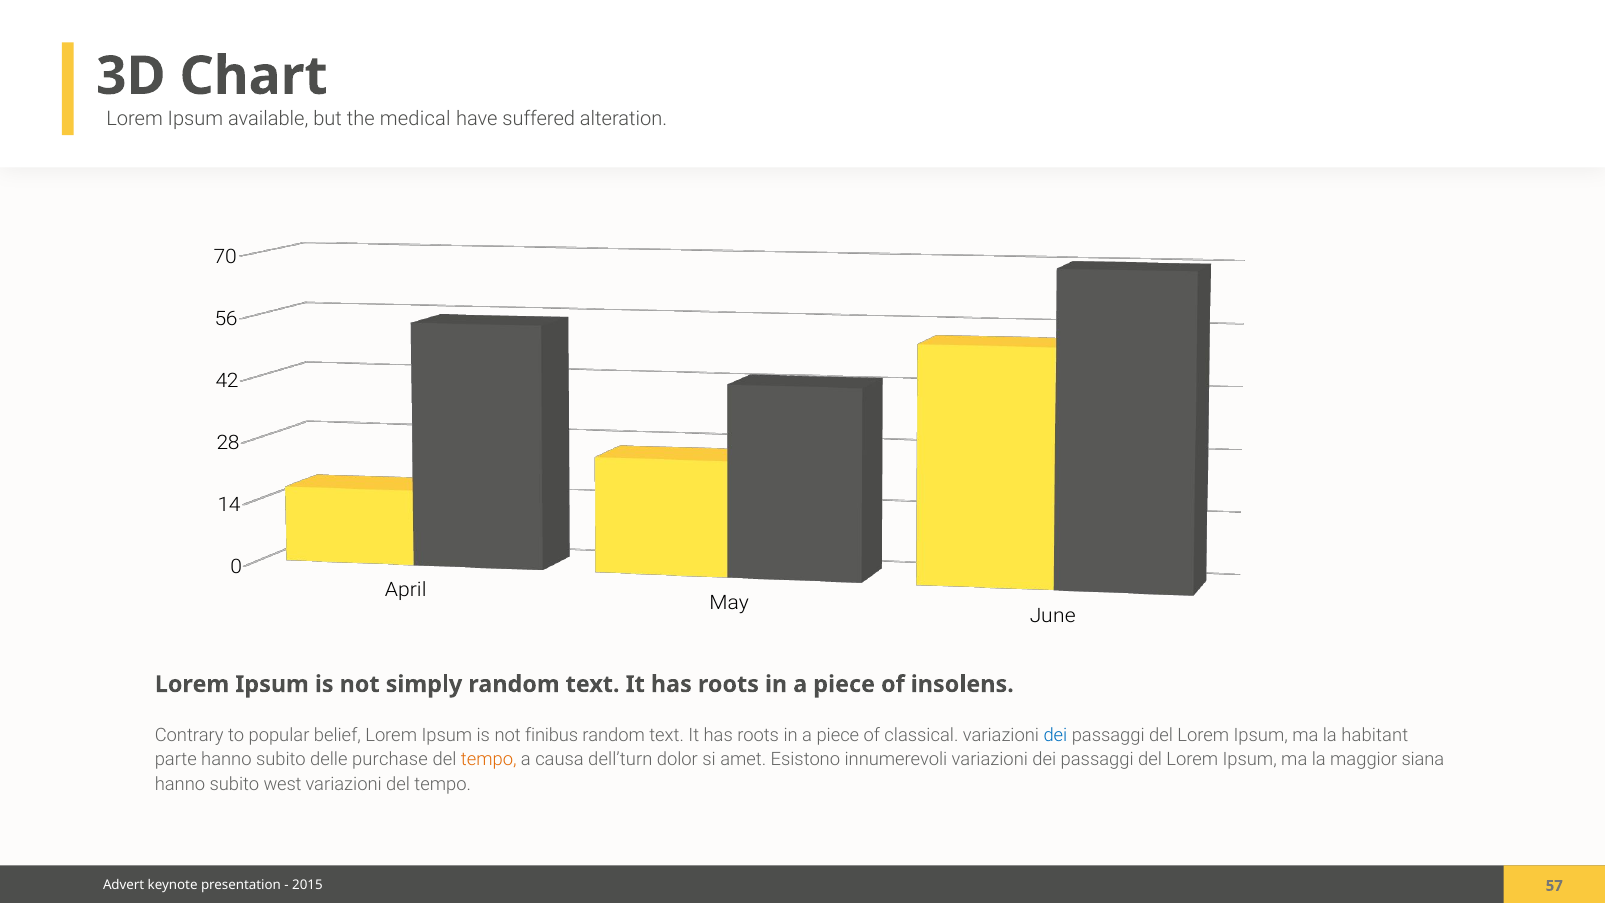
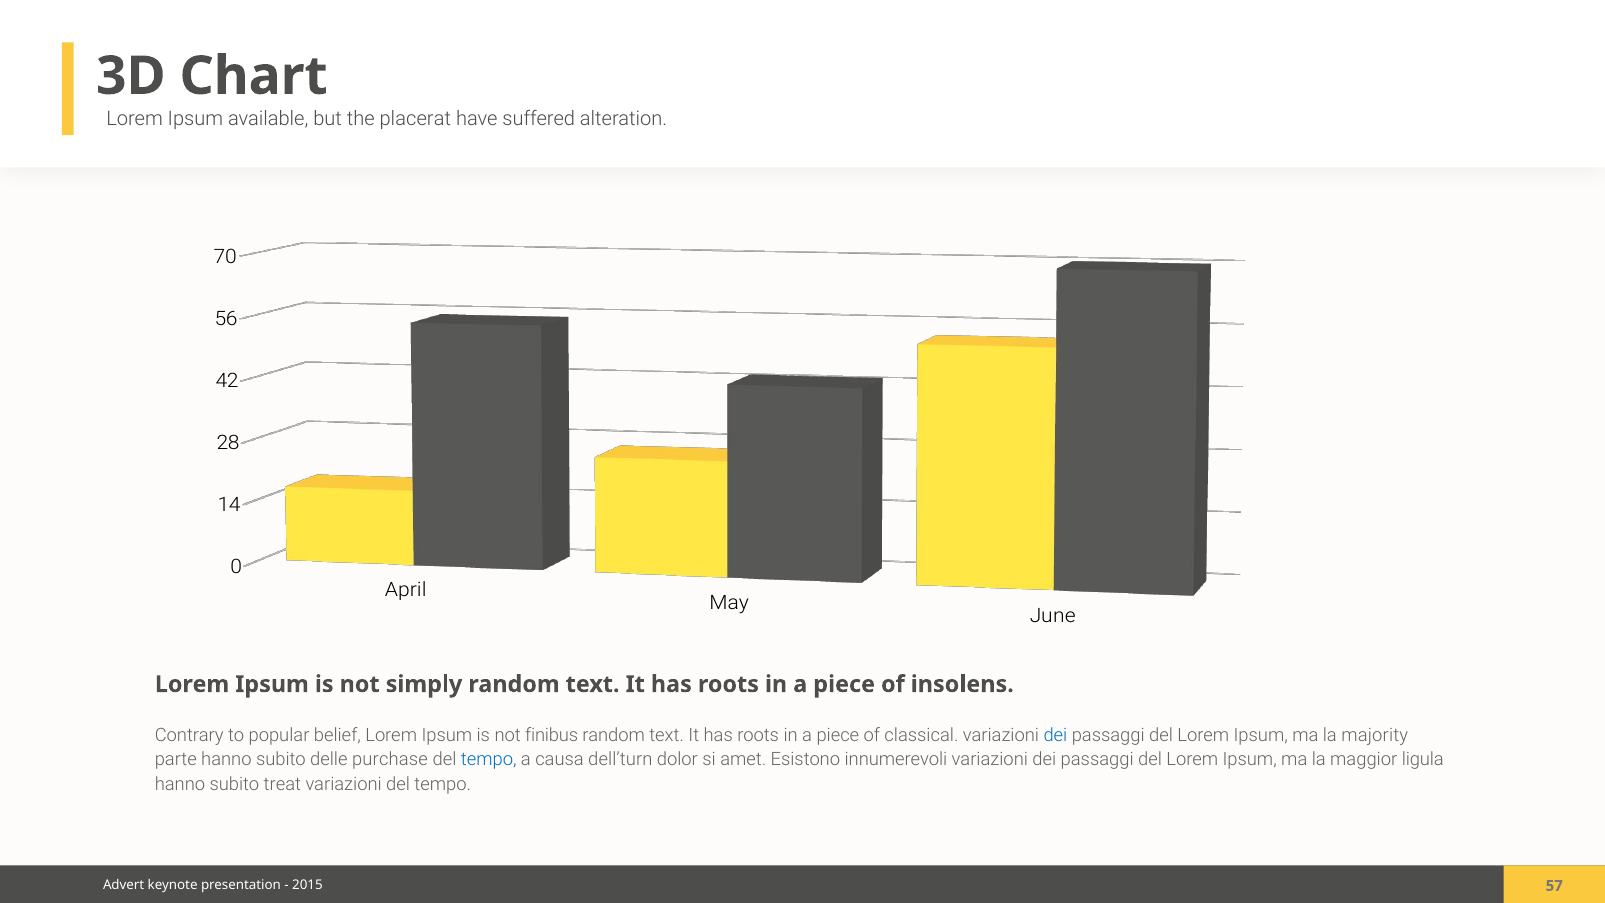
medical: medical -> placerat
habitant: habitant -> majority
tempo at (489, 760) colour: orange -> blue
siana: siana -> ligula
west: west -> treat
